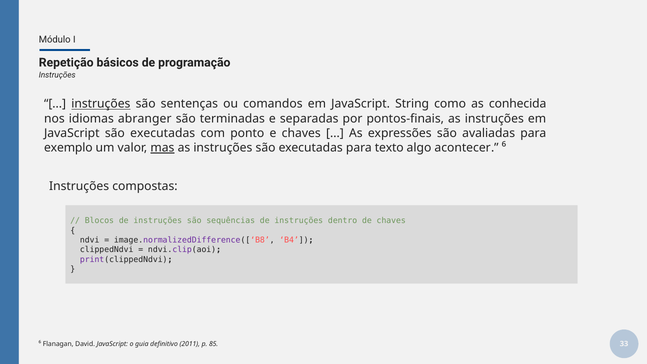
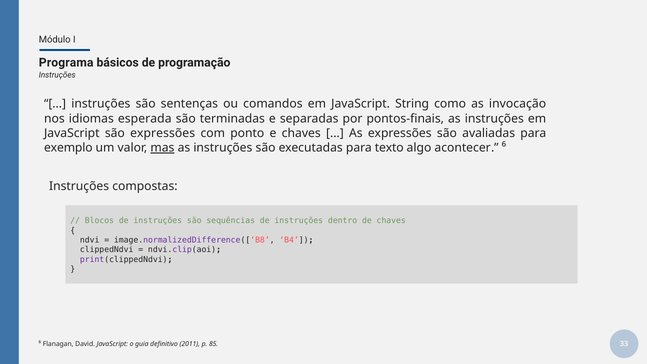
Repetição: Repetição -> Programa
instruções at (101, 104) underline: present -> none
conhecida: conhecida -> invocação
abranger: abranger -> esperada
JavaScript são executadas: executadas -> expressões
